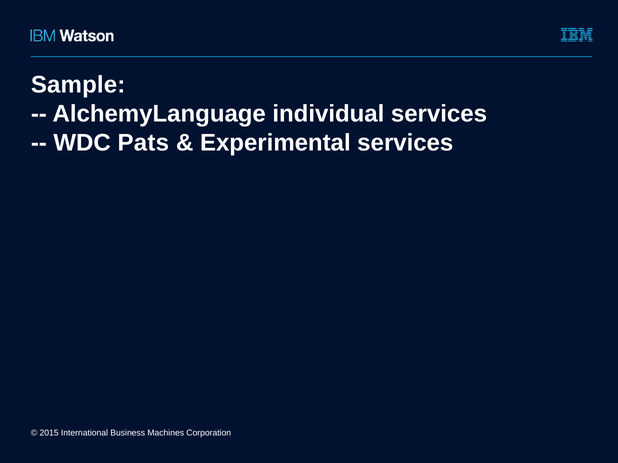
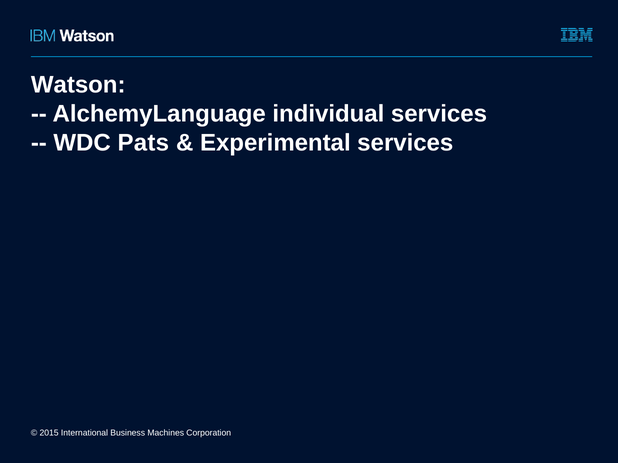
Sample: Sample -> Watson
